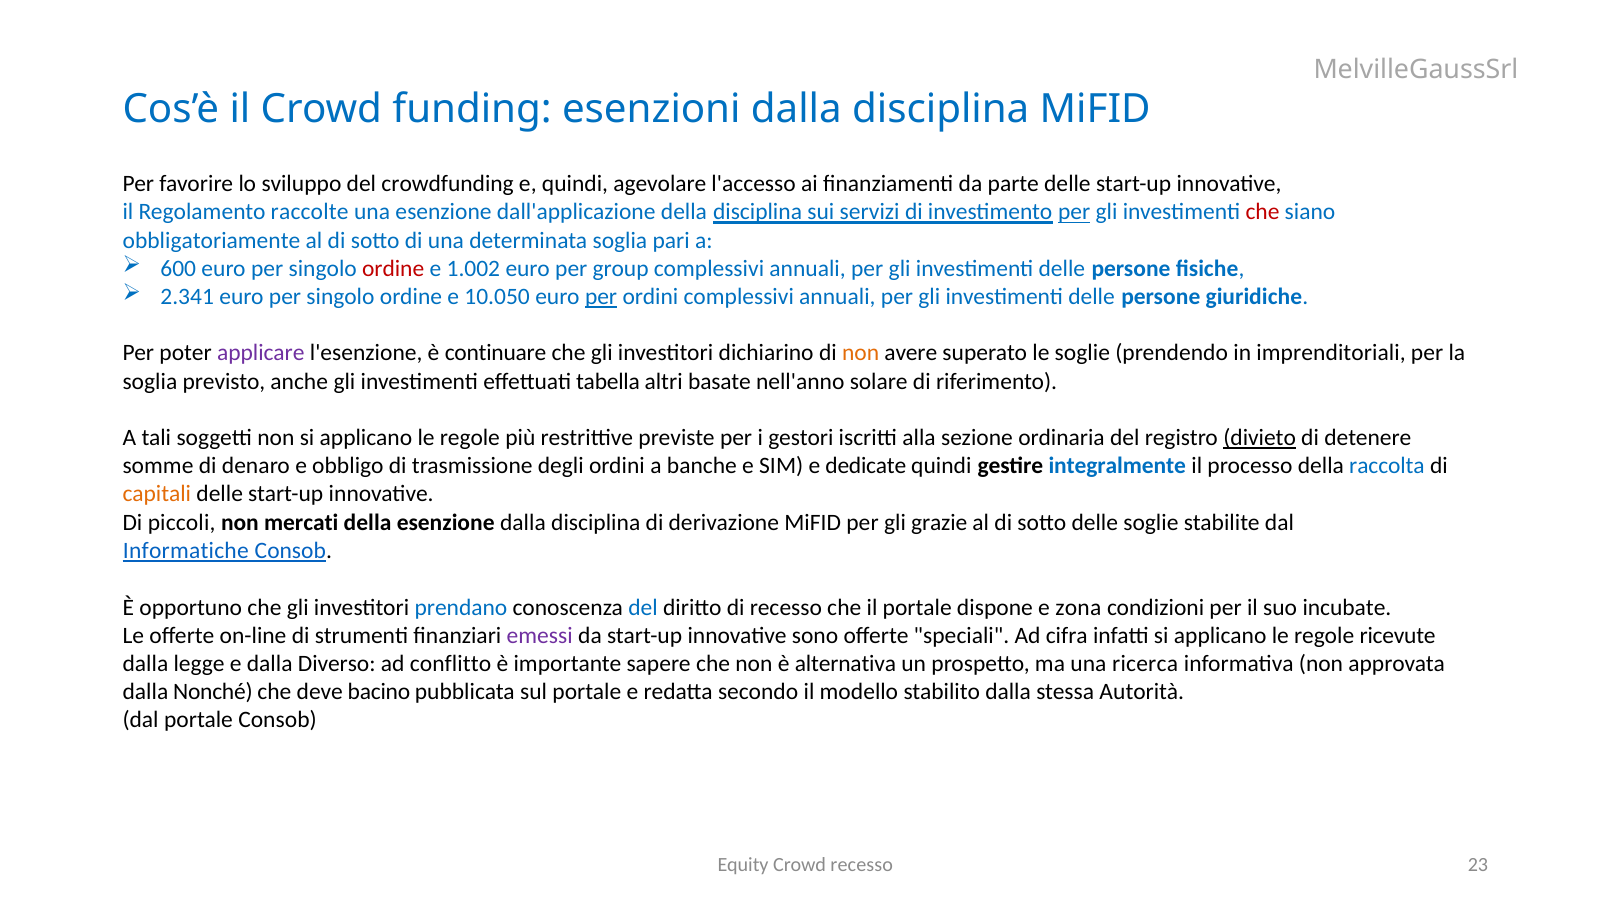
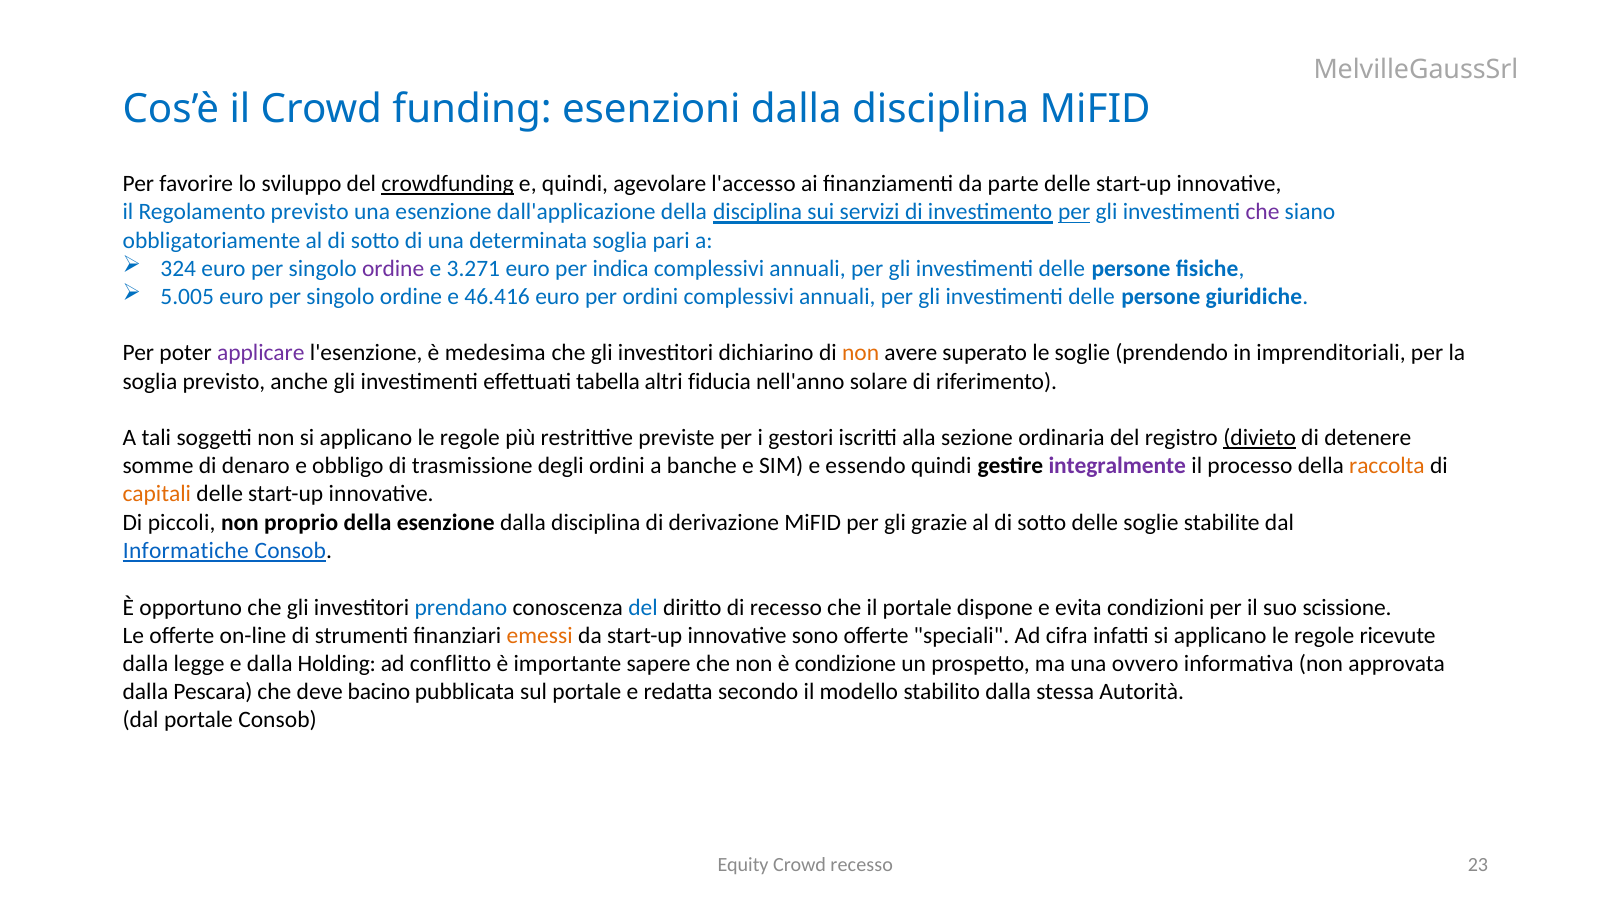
crowdfunding underline: none -> present
Regolamento raccolte: raccolte -> previsto
che at (1263, 212) colour: red -> purple
600: 600 -> 324
ordine at (393, 269) colour: red -> purple
1.002: 1.002 -> 3.271
group: group -> indica
2.341: 2.341 -> 5.005
10.050: 10.050 -> 46.416
per at (601, 297) underline: present -> none
continuare: continuare -> medesima
basate: basate -> fiducia
dedicate: dedicate -> essendo
integralmente colour: blue -> purple
raccolta colour: blue -> orange
mercati: mercati -> proprio
zona: zona -> evita
incubate: incubate -> scissione
emessi colour: purple -> orange
Diverso: Diverso -> Holding
alternativa: alternativa -> condizione
ricerca: ricerca -> ovvero
Nonché: Nonché -> Pescara
